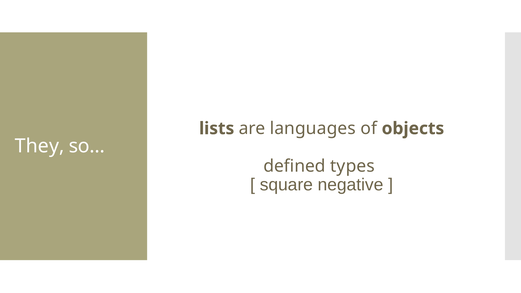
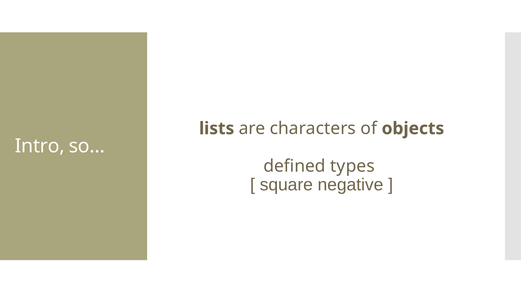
languages: languages -> characters
They: They -> Intro
